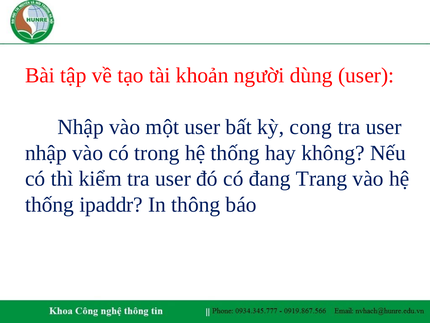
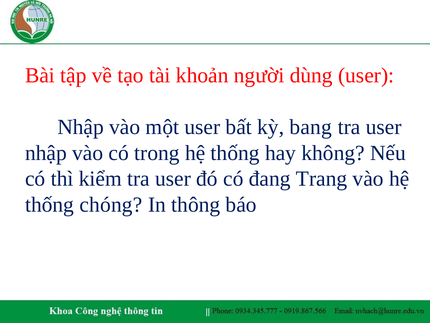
cong: cong -> bang
ipaddr: ipaddr -> chóng
